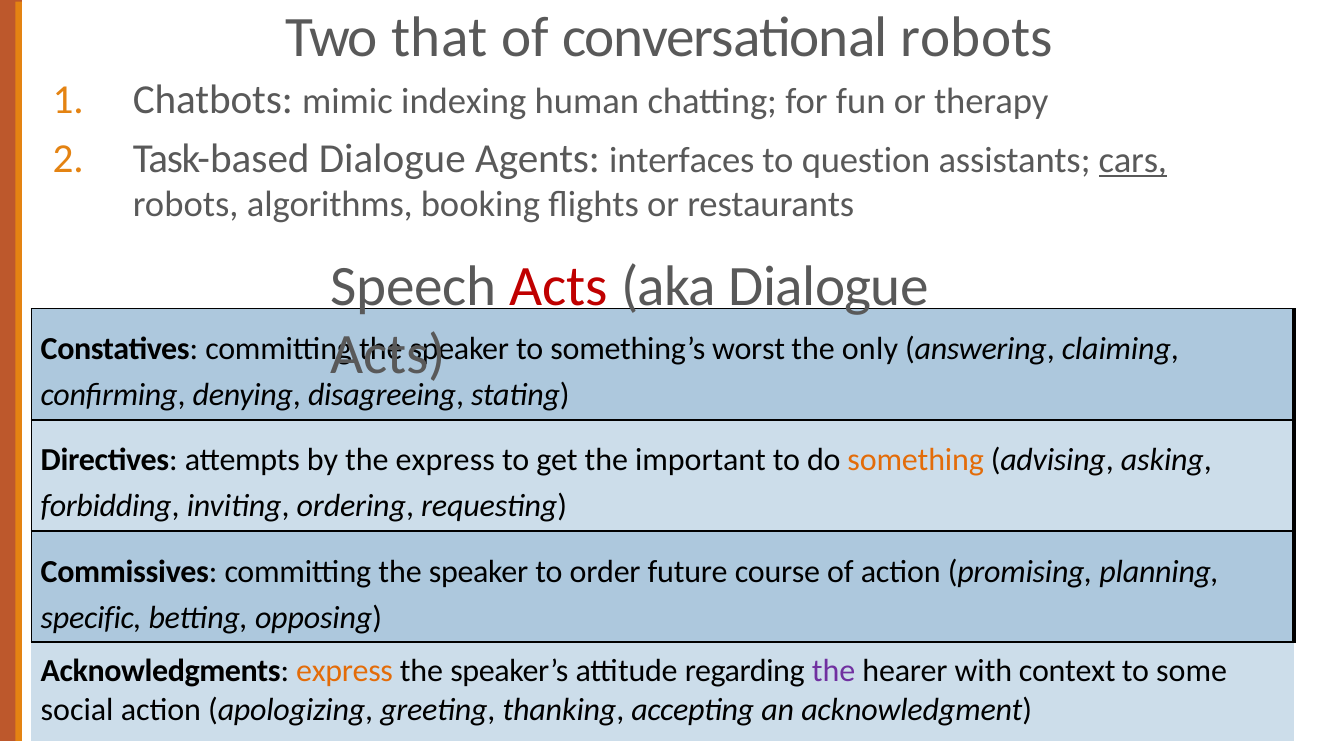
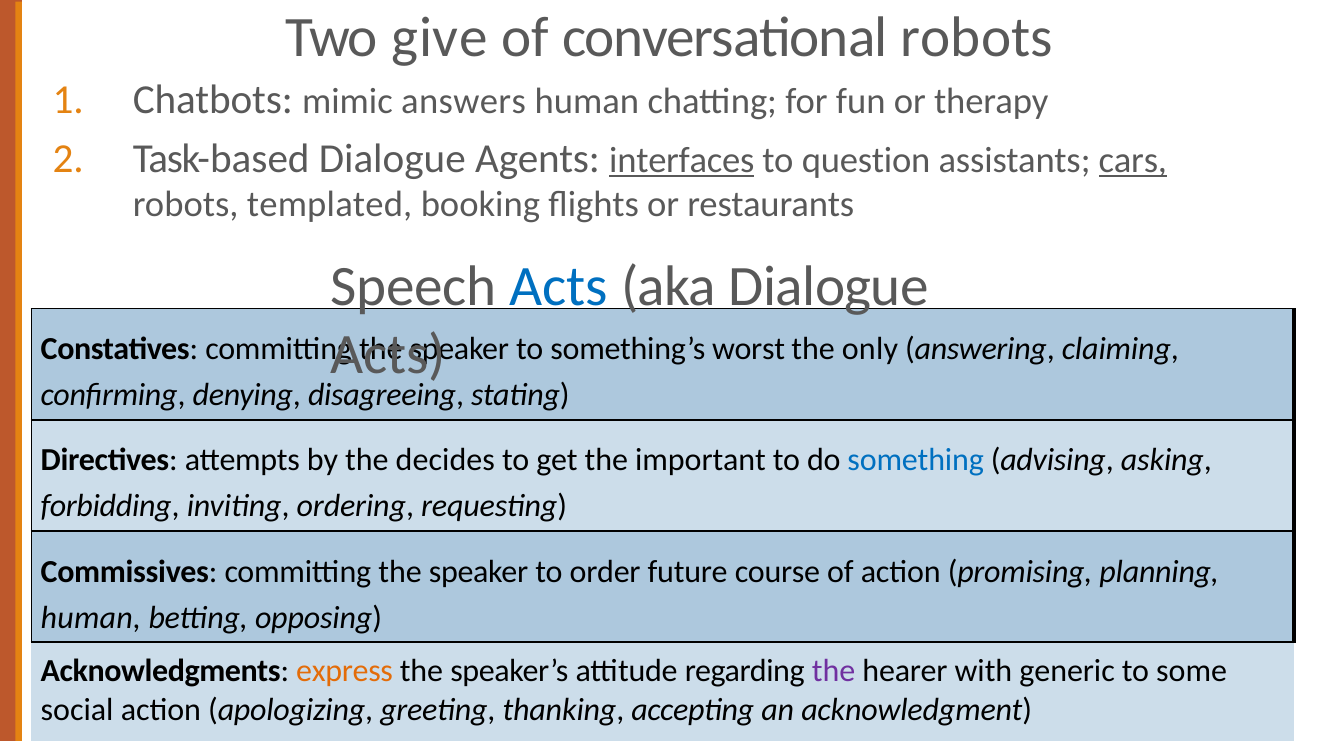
that: that -> give
indexing: indexing -> answers
interfaces underline: none -> present
algorithms: algorithms -> templated
Acts at (559, 287) colour: red -> blue
the express: express -> decides
something colour: orange -> blue
specific at (91, 618): specific -> human
context: context -> generic
